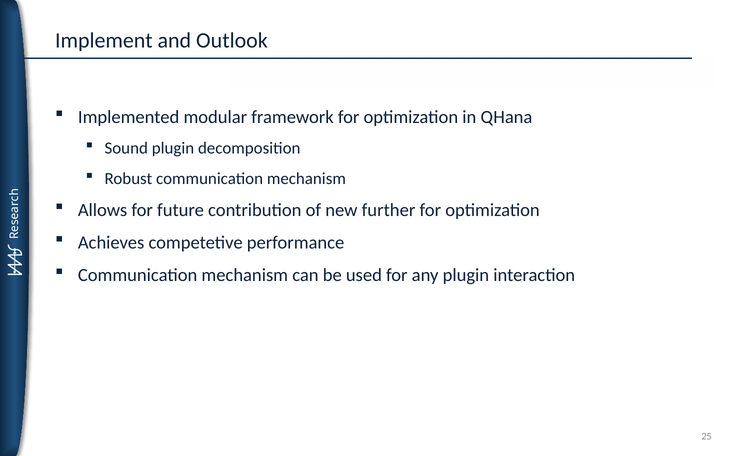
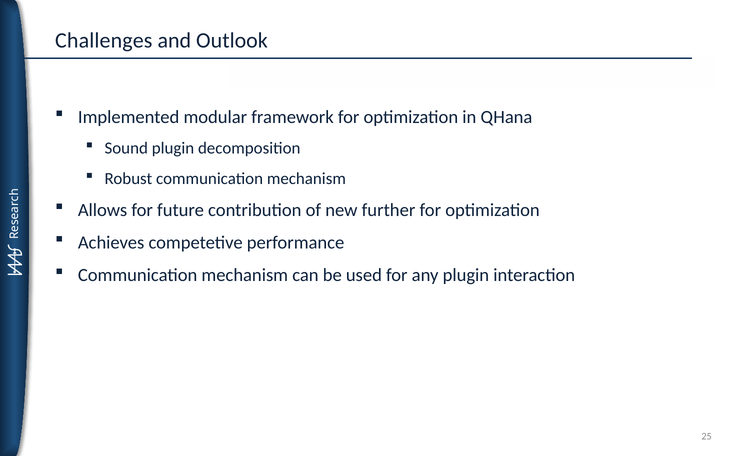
Implement: Implement -> Challenges
